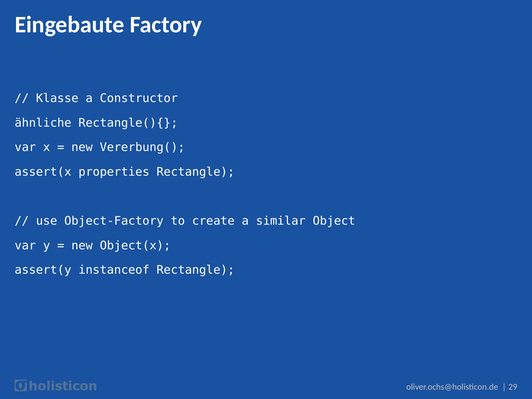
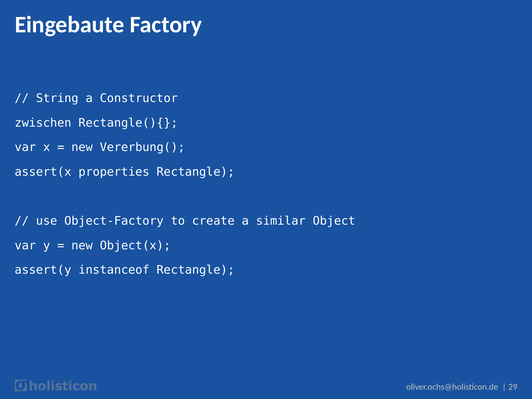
Klasse: Klasse -> String
ähnliche: ähnliche -> zwischen
